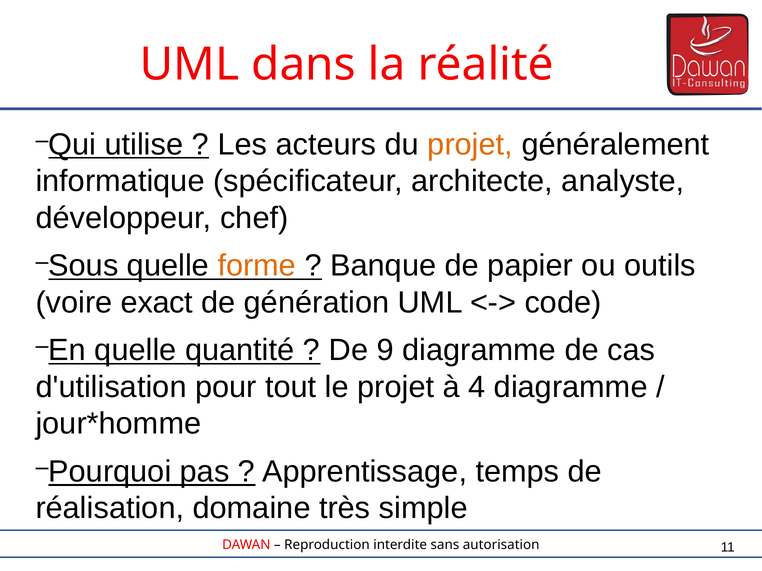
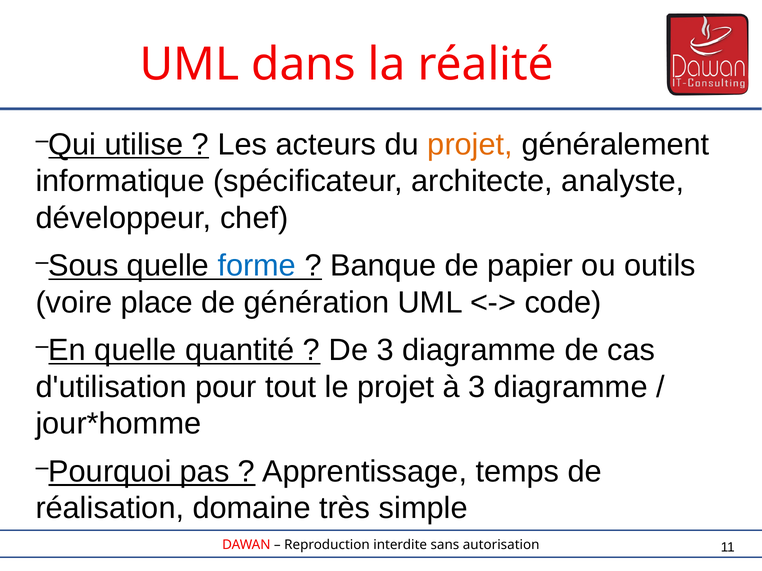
forme colour: orange -> blue
exact: exact -> place
De 9: 9 -> 3
à 4: 4 -> 3
